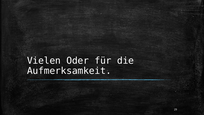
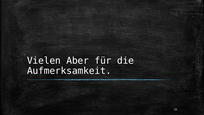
Oder: Oder -> Aber
